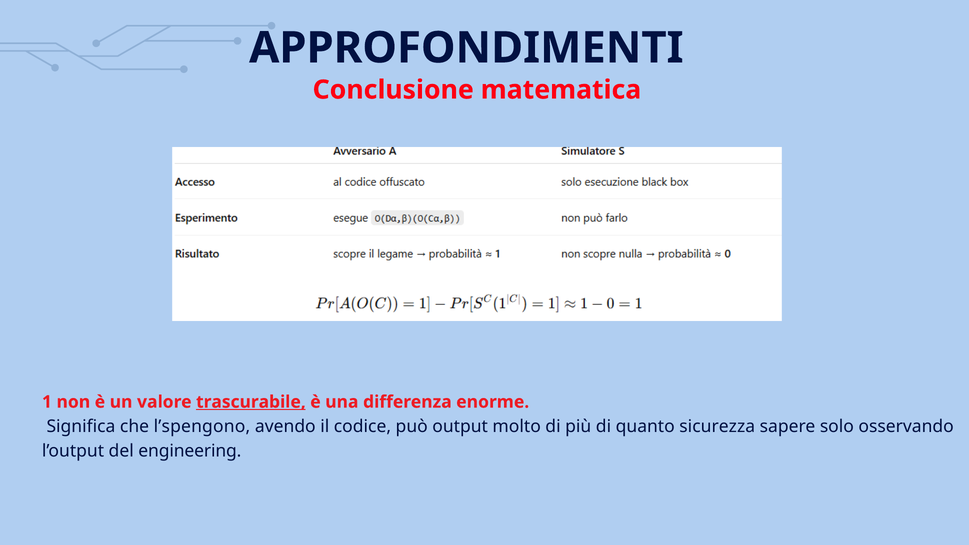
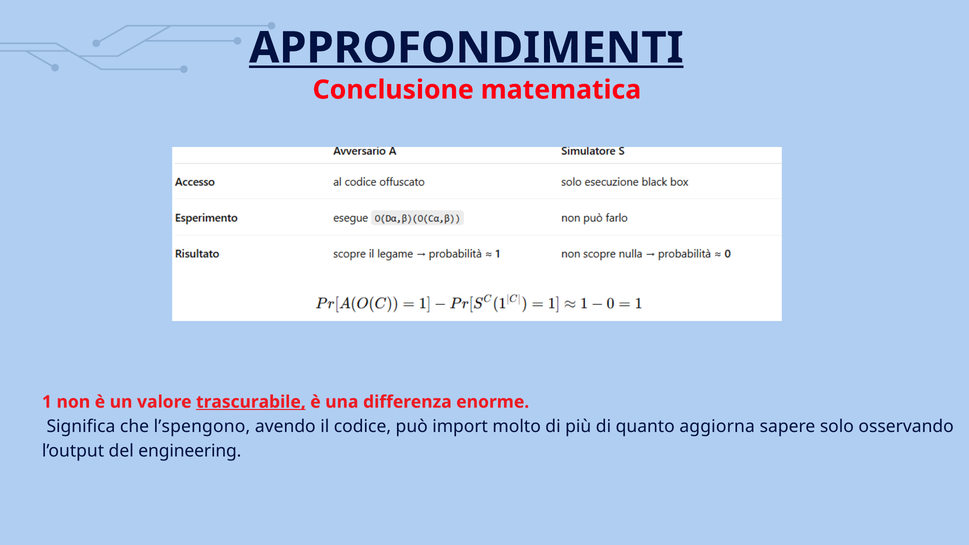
APPROFONDIMENTI underline: none -> present
output: output -> import
sicurezza: sicurezza -> aggiorna
